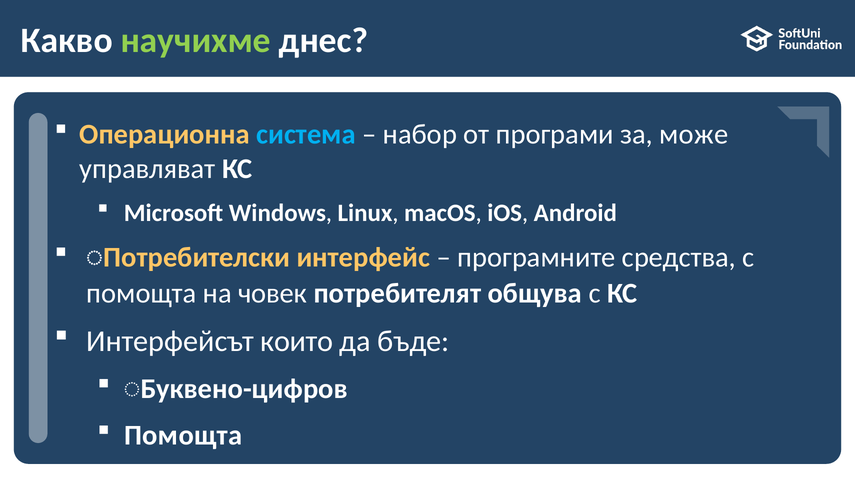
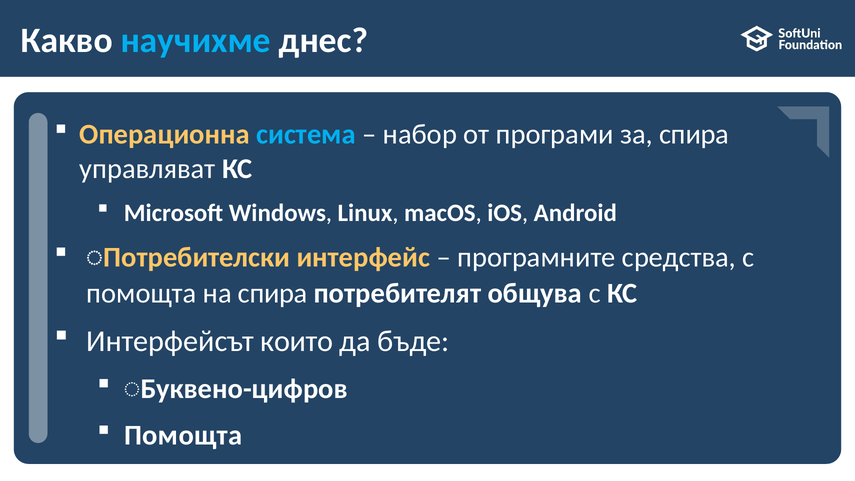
научихме colour: light green -> light blue
за може: може -> спира
на човек: човек -> спира
